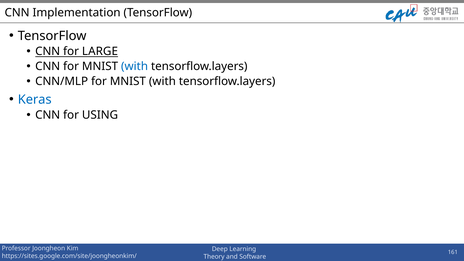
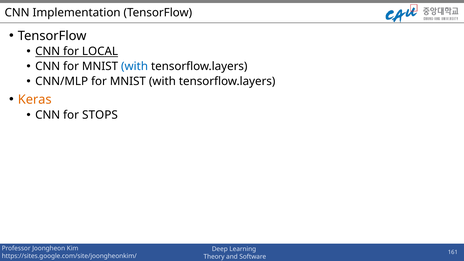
LARGE: LARGE -> LOCAL
Keras colour: blue -> orange
USING: USING -> STOPS
